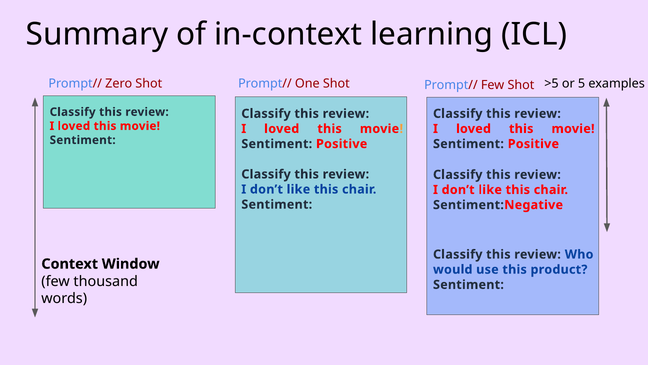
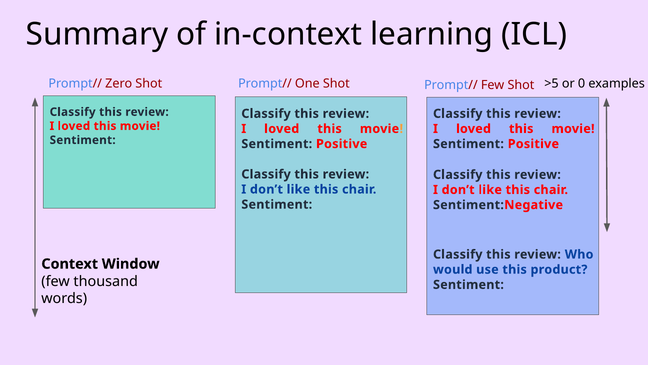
5: 5 -> 0
